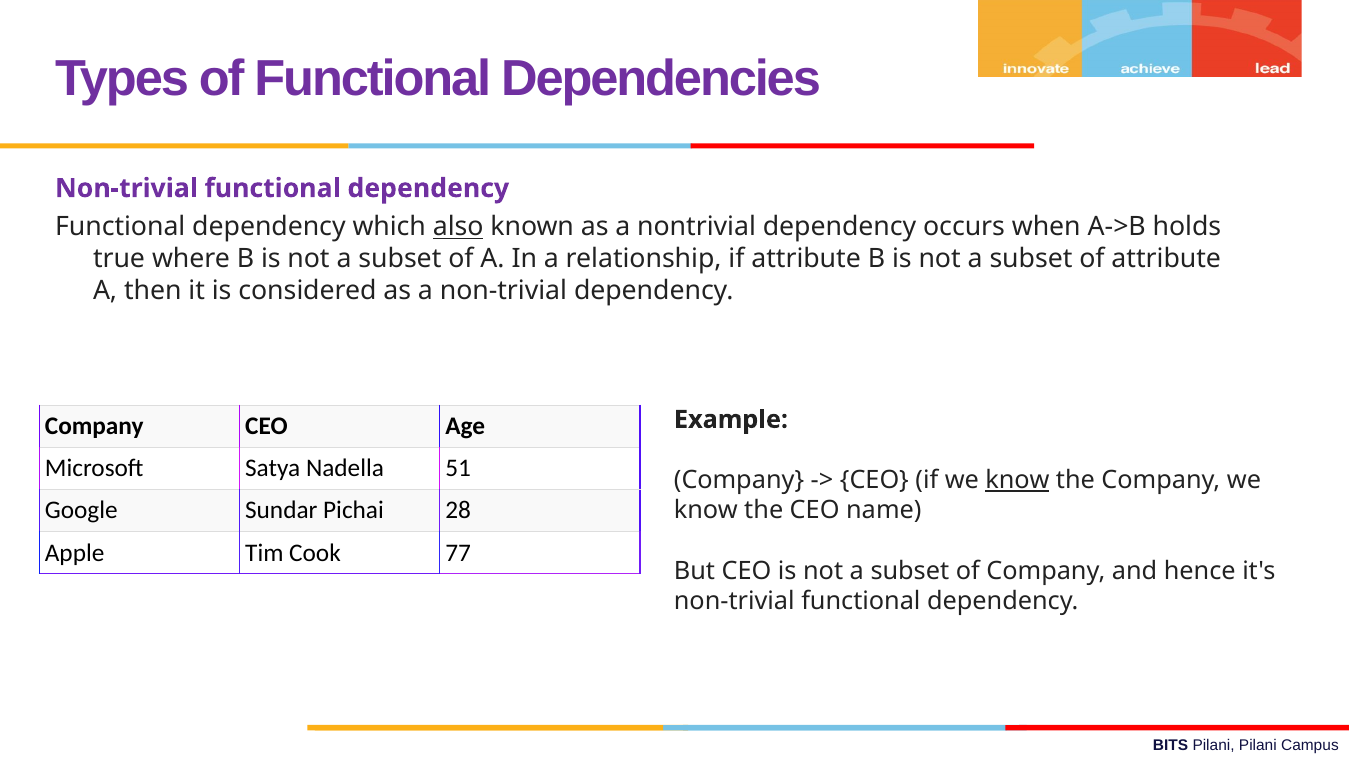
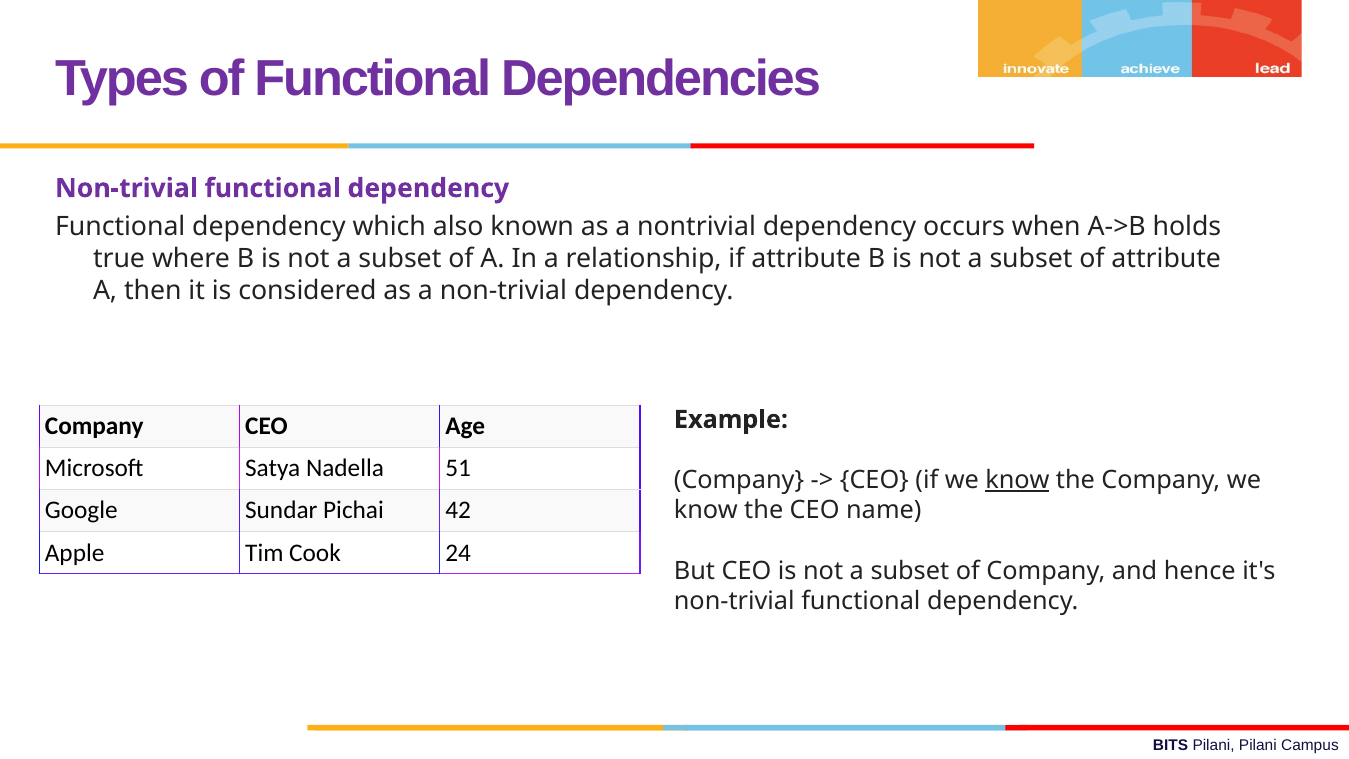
also underline: present -> none
28: 28 -> 42
77: 77 -> 24
